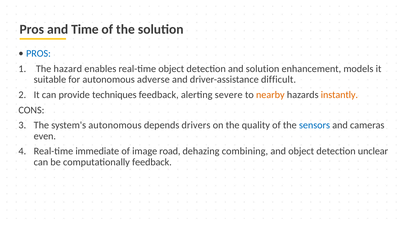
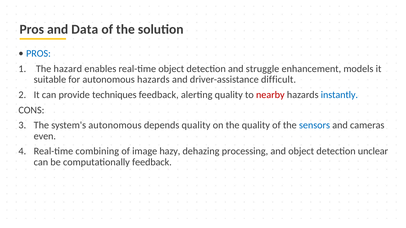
Time: Time -> Data
and solution: solution -> struggle
autonomous adverse: adverse -> hazards
alerting severe: severe -> quality
nearby colour: orange -> red
instantly colour: orange -> blue
depends drivers: drivers -> quality
immediate: immediate -> combining
road: road -> hazy
combining: combining -> processing
